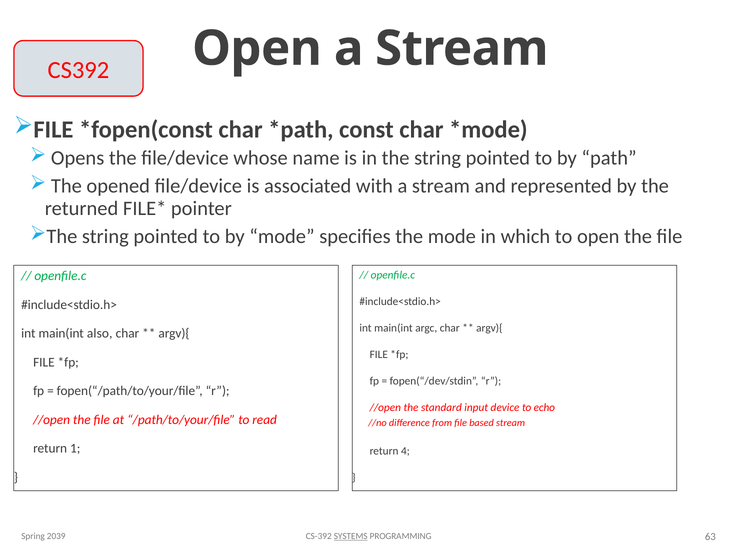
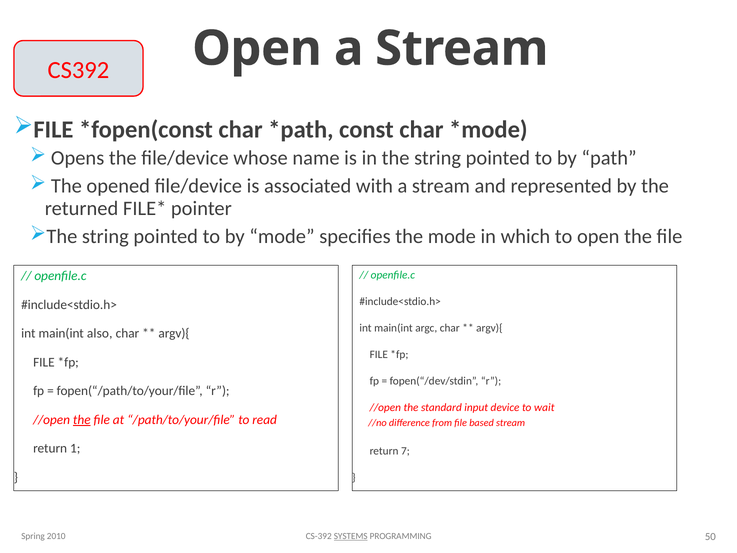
echo: echo -> wait
the at (82, 419) underline: none -> present
4: 4 -> 7
2039: 2039 -> 2010
63: 63 -> 50
